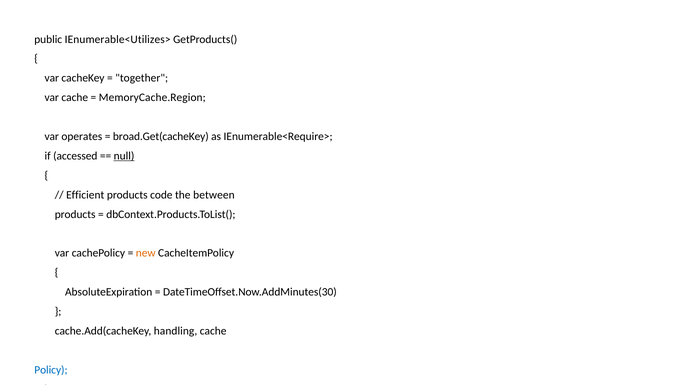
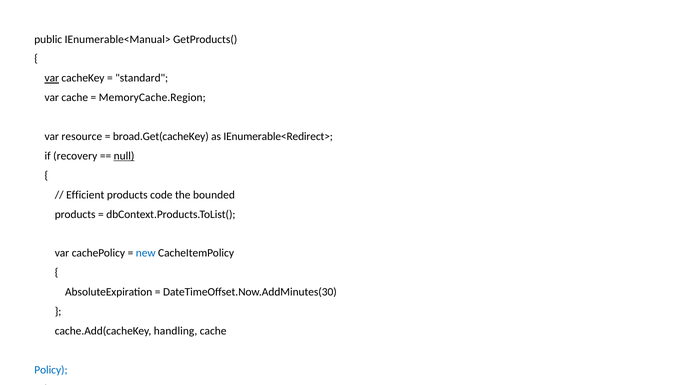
IEnumerable<Utilizes>: IEnumerable<Utilizes> -> IEnumerable<Manual>
var at (52, 78) underline: none -> present
together: together -> standard
operates: operates -> resource
IEnumerable<Require>: IEnumerable<Require> -> IEnumerable<Redirect>
accessed: accessed -> recovery
between: between -> bounded
new colour: orange -> blue
